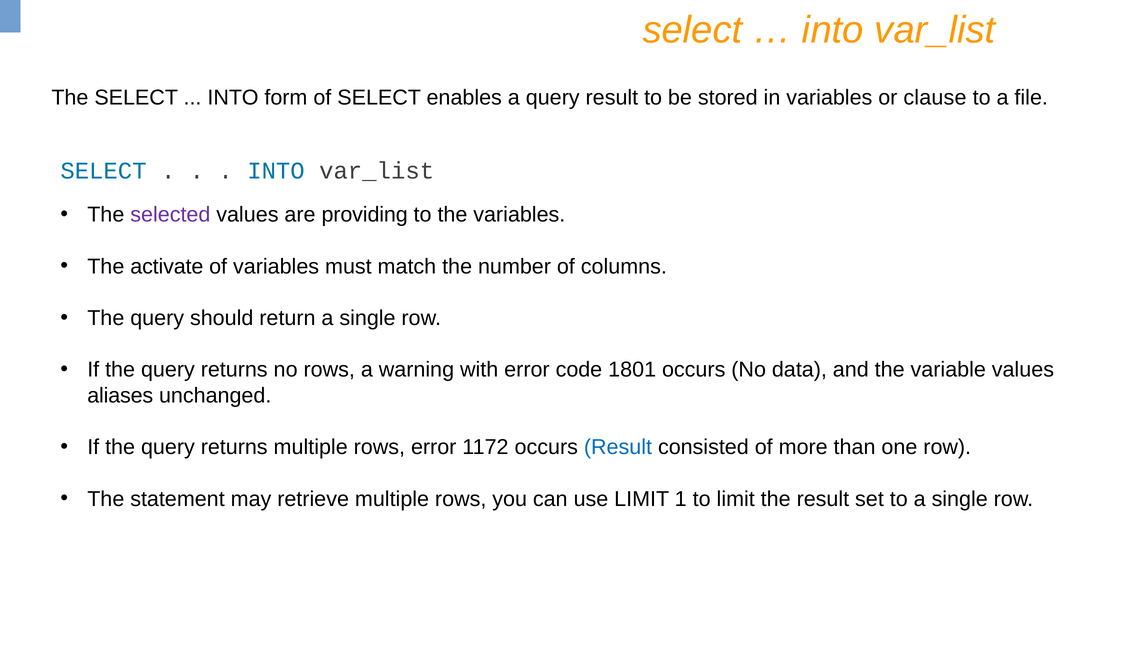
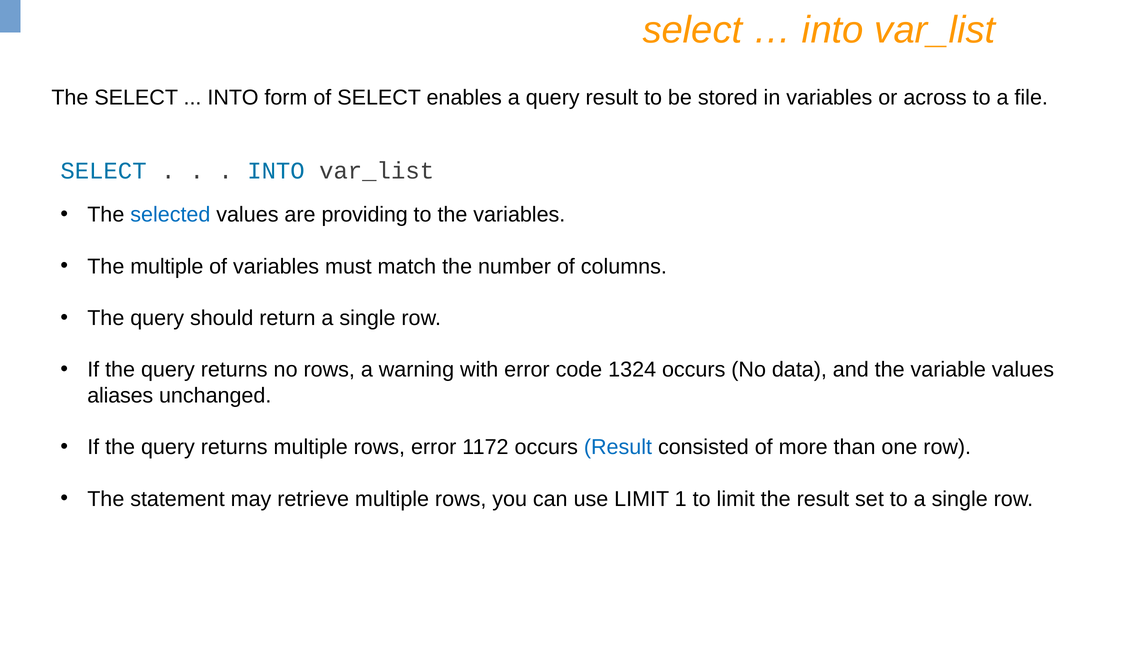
clause: clause -> across
selected colour: purple -> blue
The activate: activate -> multiple
1801: 1801 -> 1324
